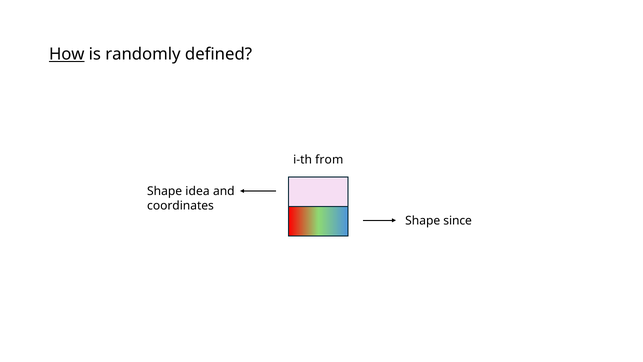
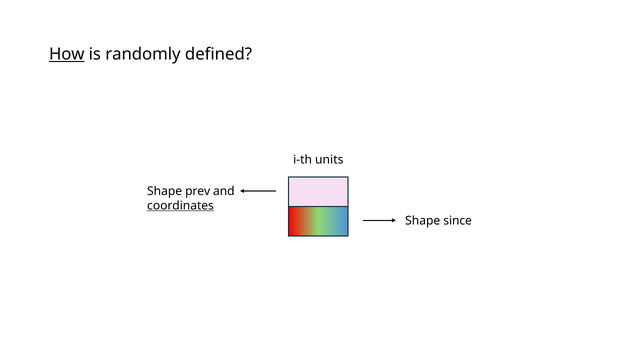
from: from -> units
idea: idea -> prev
coordinates underline: none -> present
